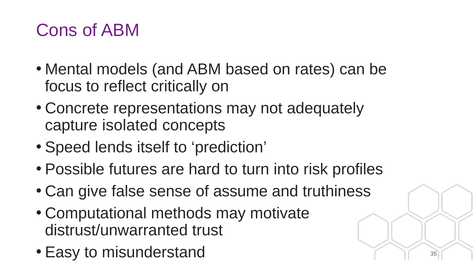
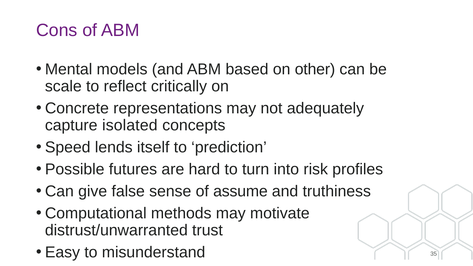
rates: rates -> other
focus: focus -> scale
